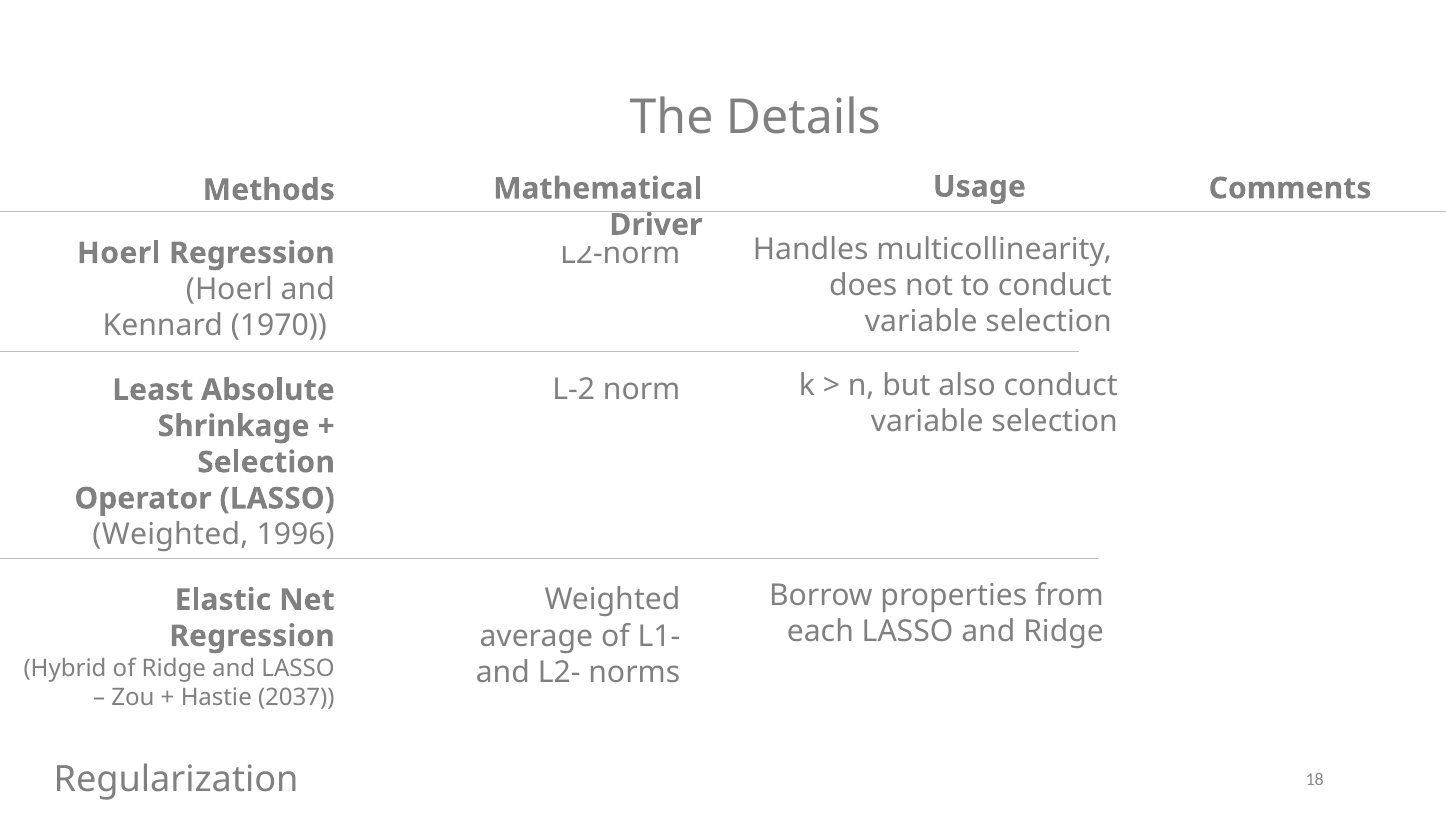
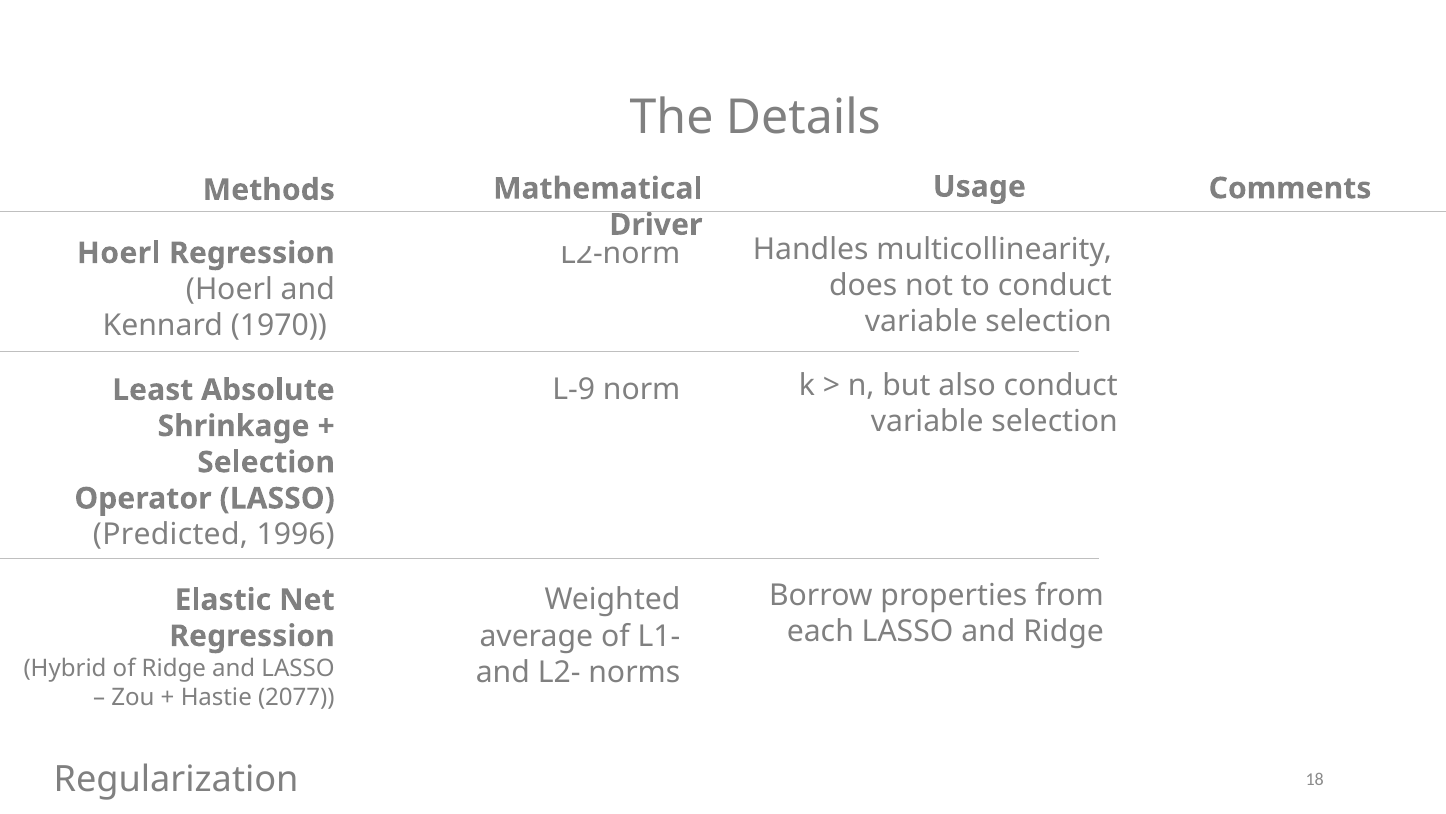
L-2: L-2 -> L-9
Weighted at (170, 534): Weighted -> Predicted
2037: 2037 -> 2077
